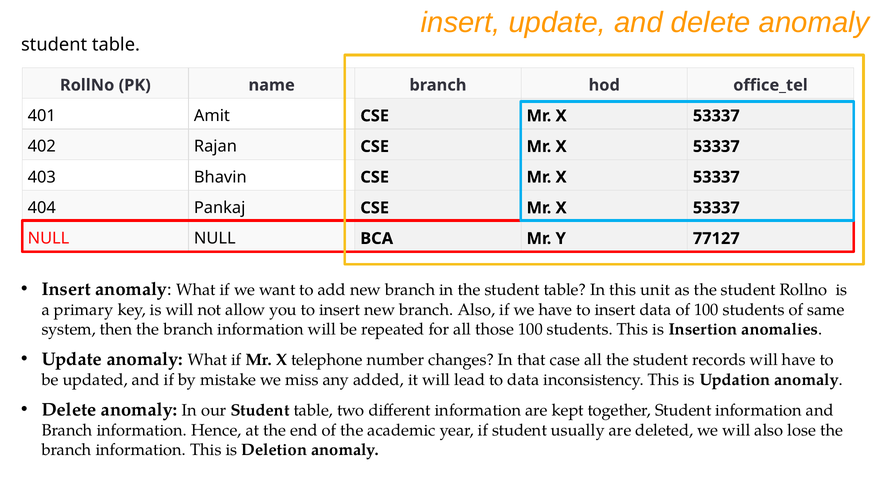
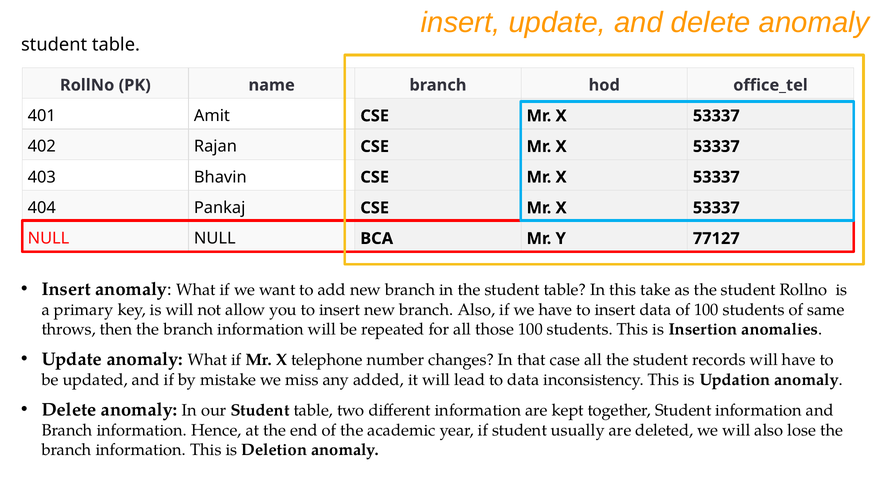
unit: unit -> take
system: system -> throws
